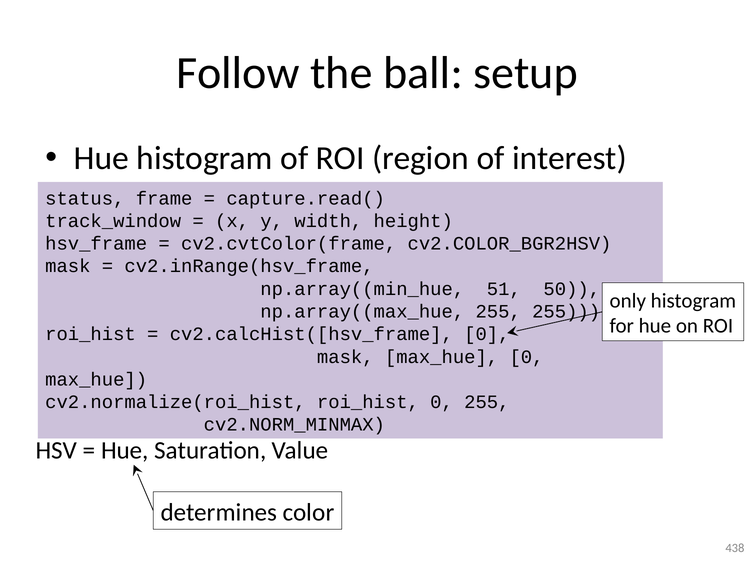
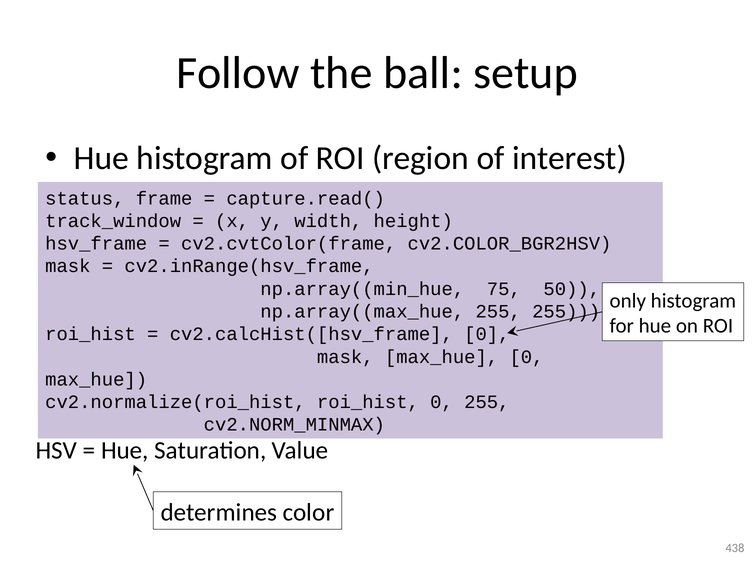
51: 51 -> 75
